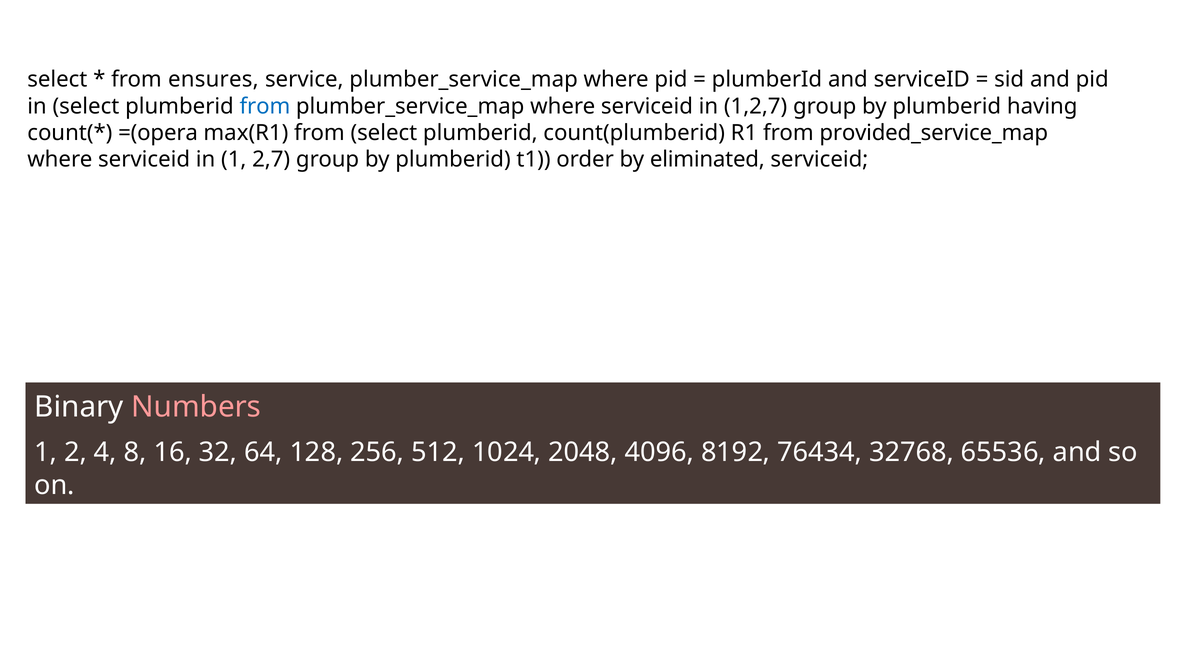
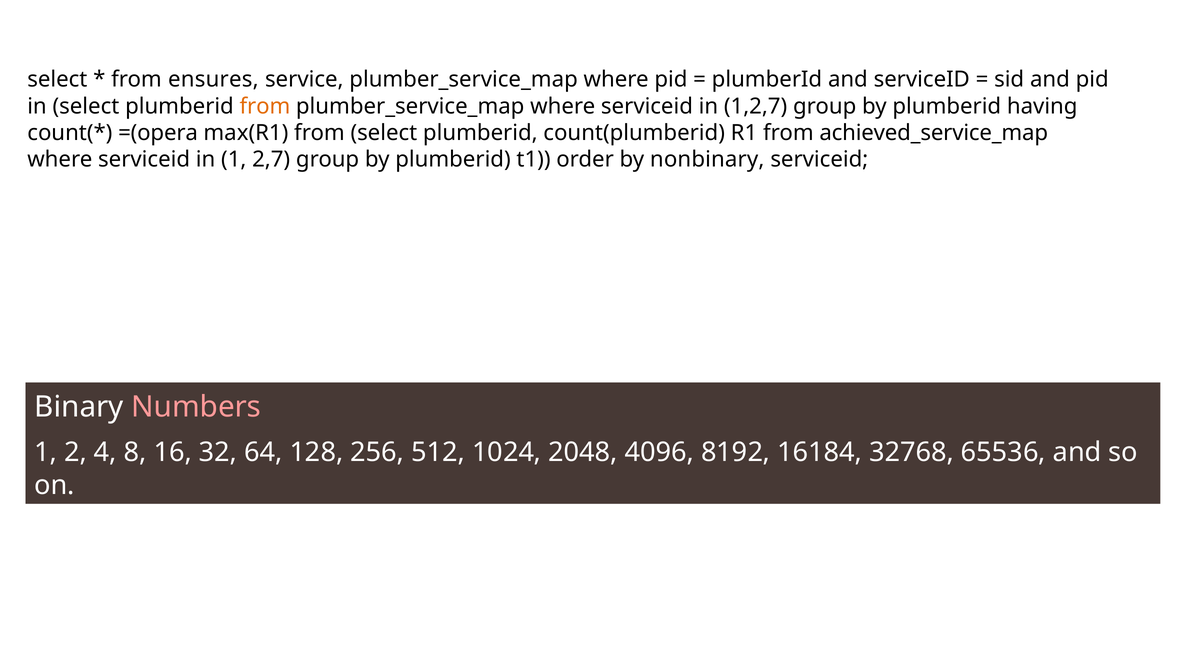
from at (265, 106) colour: blue -> orange
provided_service_map: provided_service_map -> achieved_service_map
eliminated: eliminated -> nonbinary
76434: 76434 -> 16184
